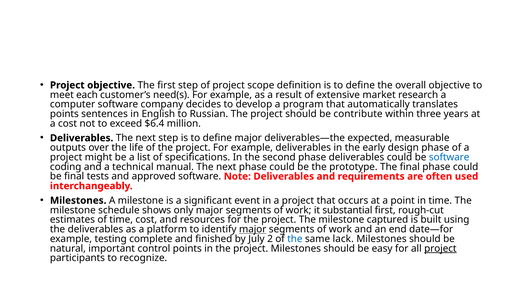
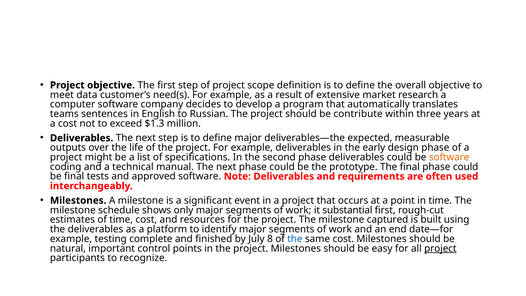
each: each -> data
points at (64, 114): points -> teams
$6.4: $6.4 -> $1.3
software at (449, 157) colour: blue -> orange
major at (253, 229) underline: present -> none
2: 2 -> 8
same lack: lack -> cost
